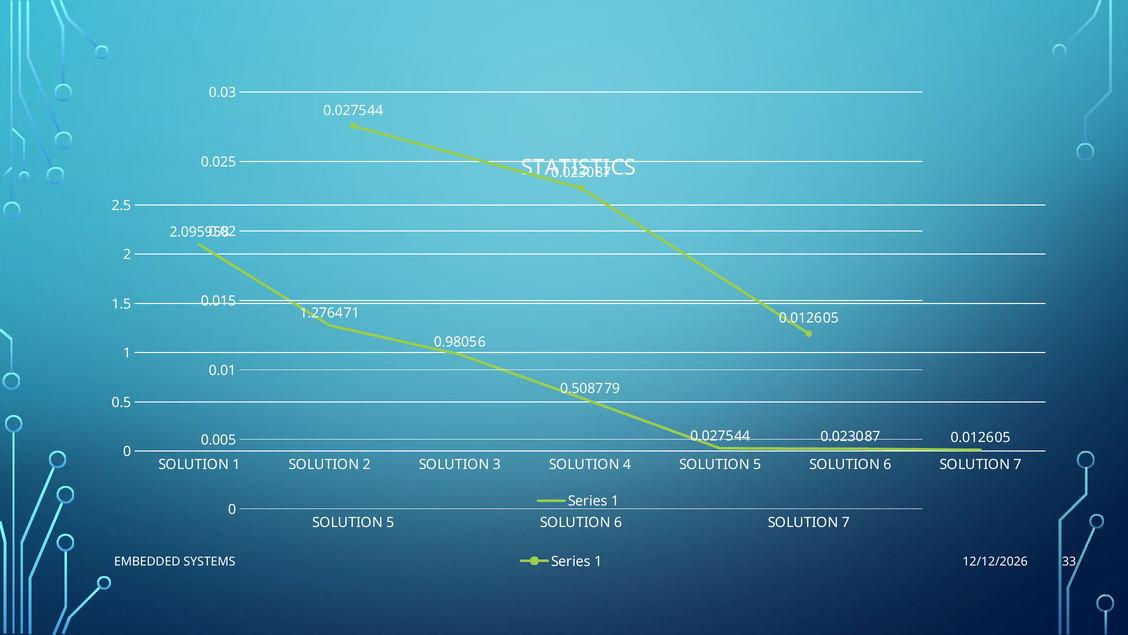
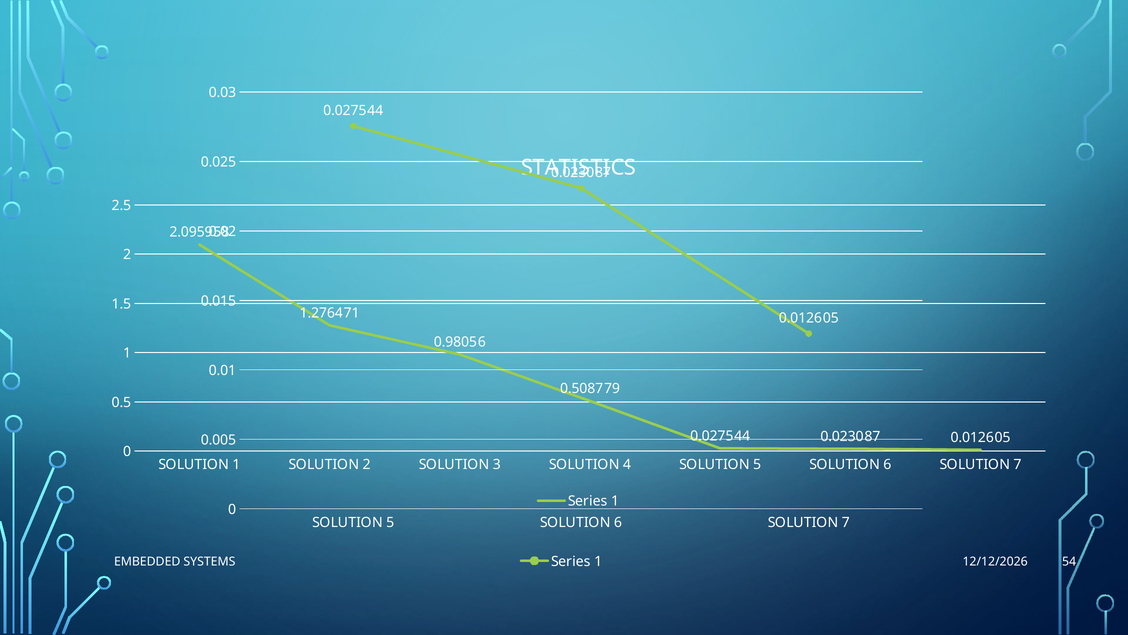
33: 33 -> 54
